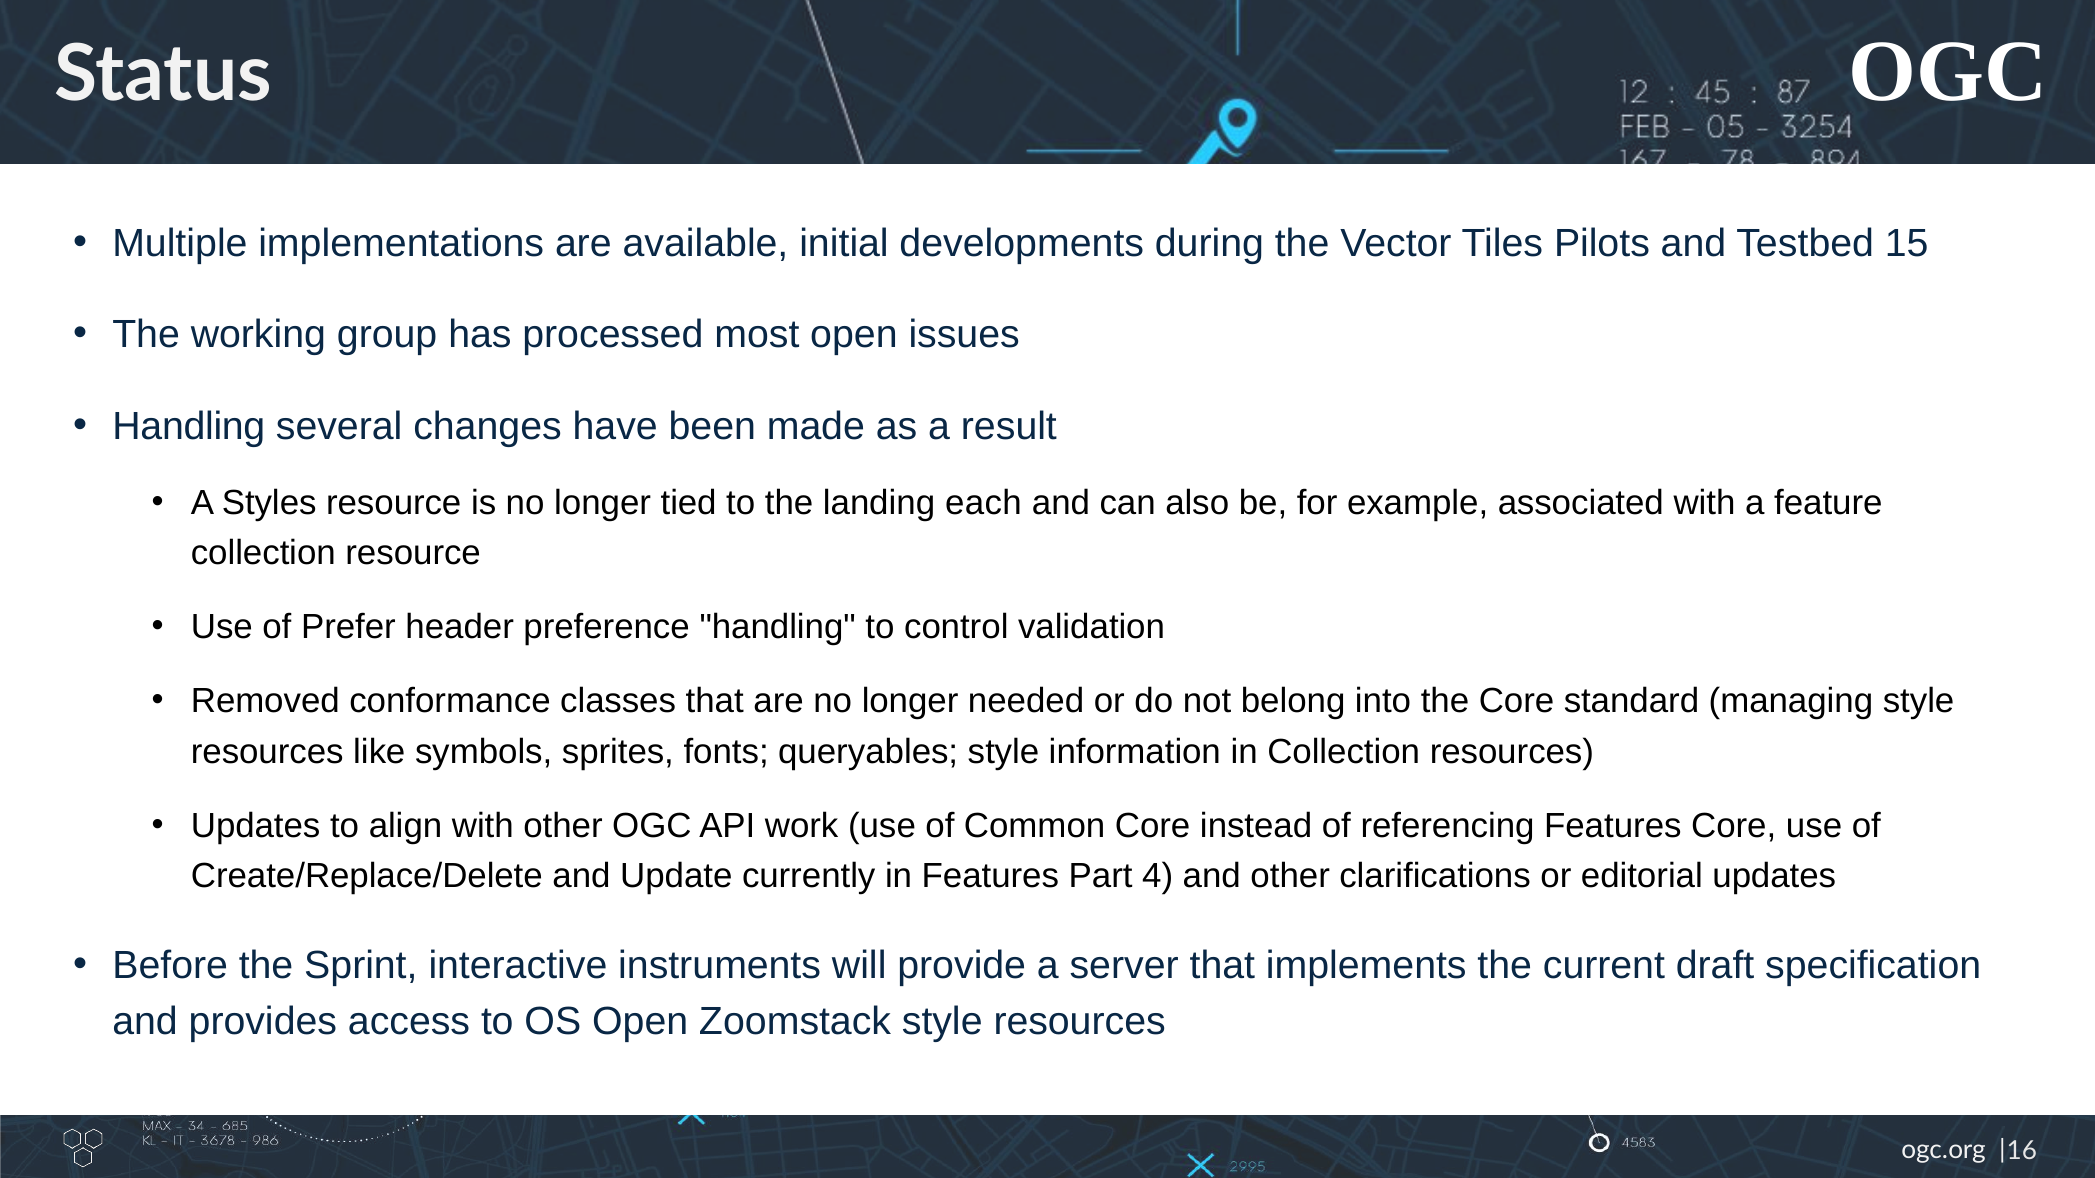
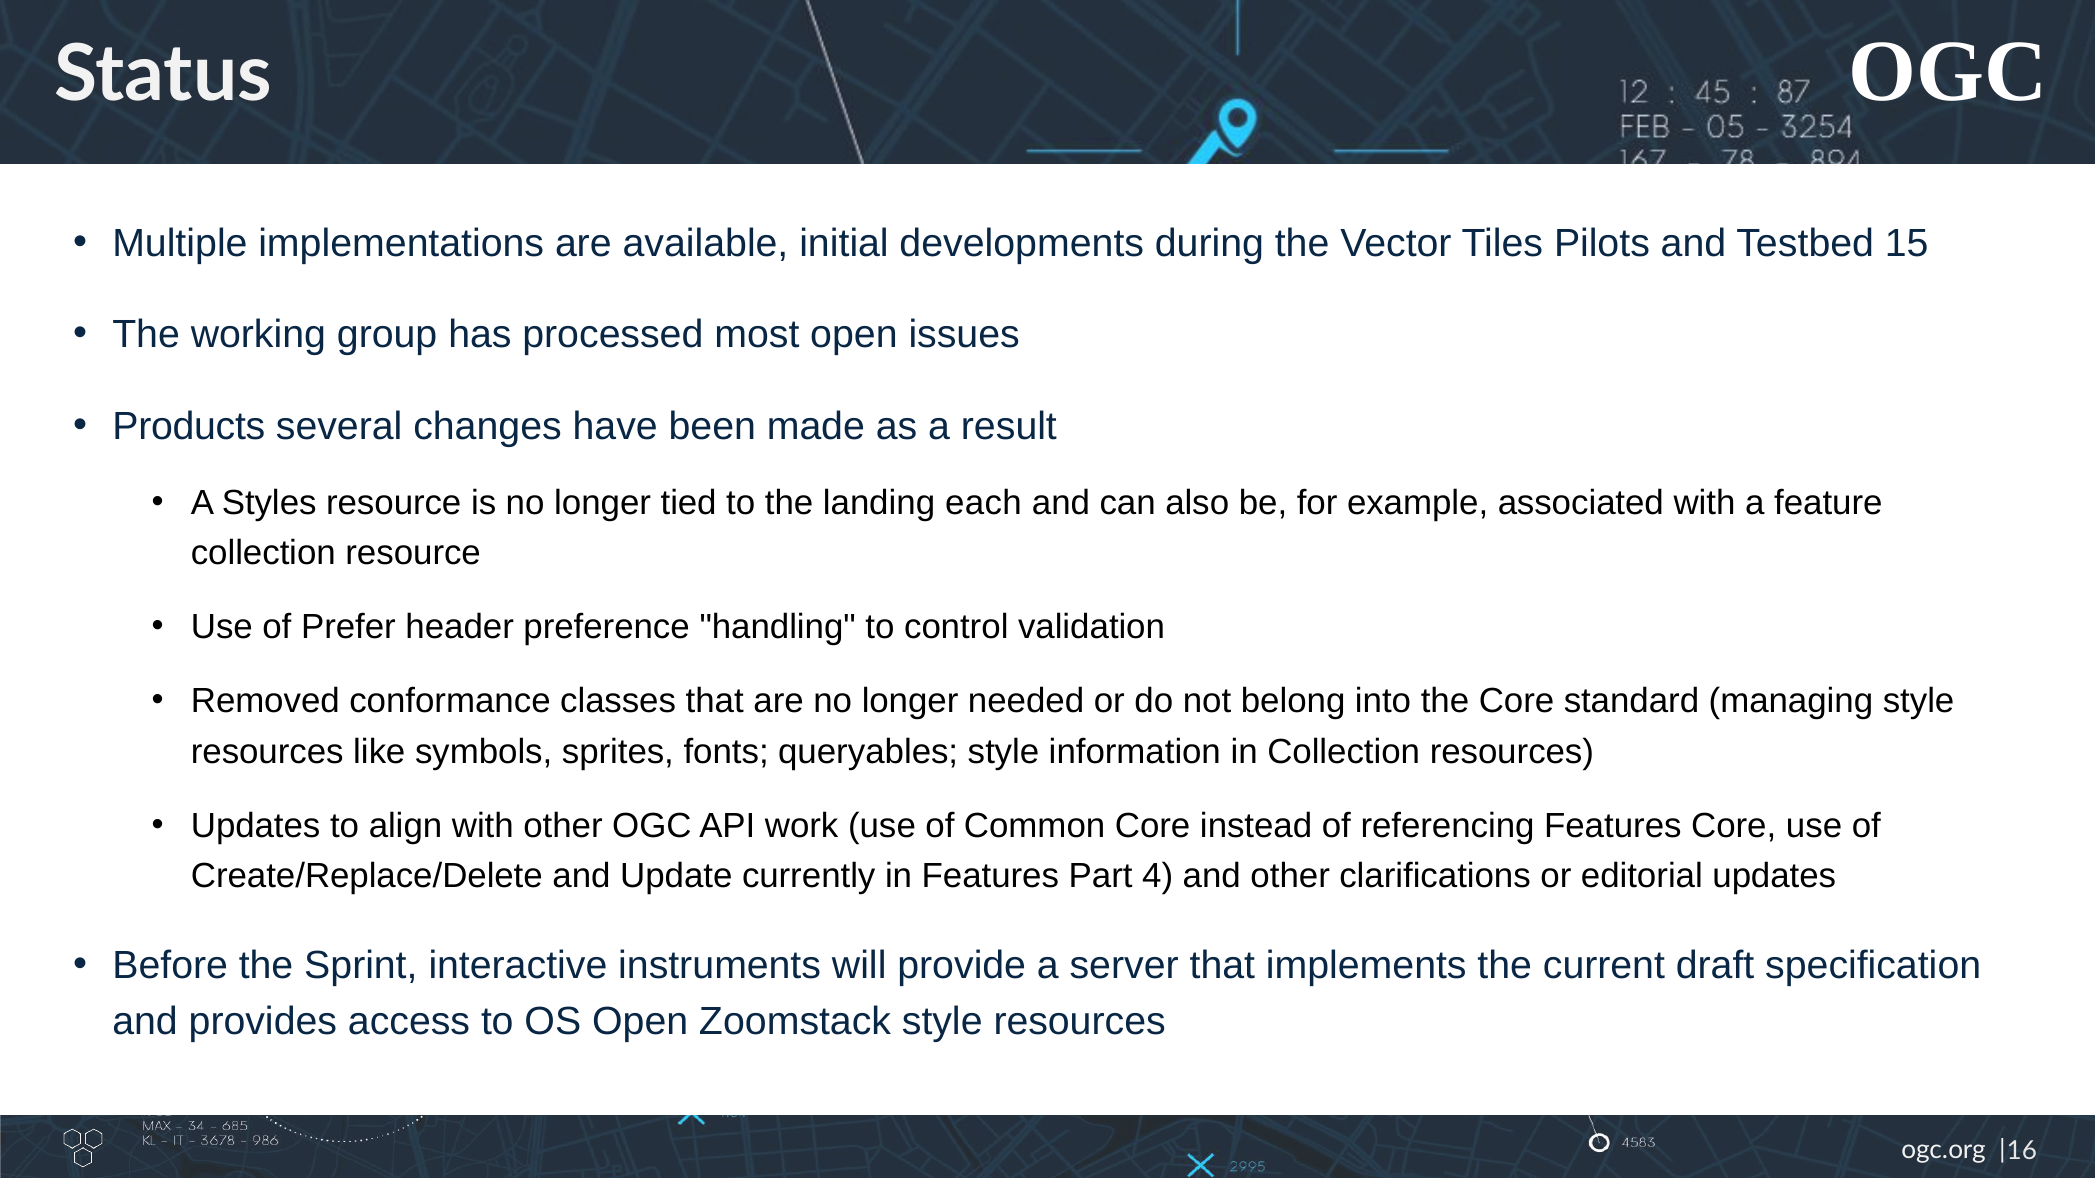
Handling at (189, 426): Handling -> Products
